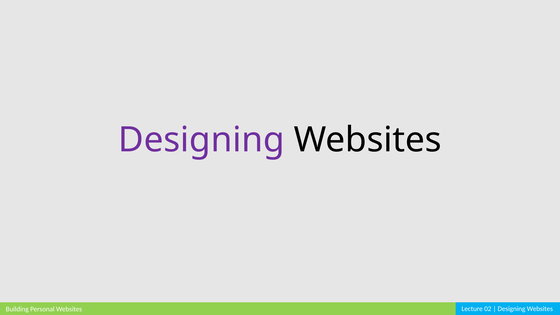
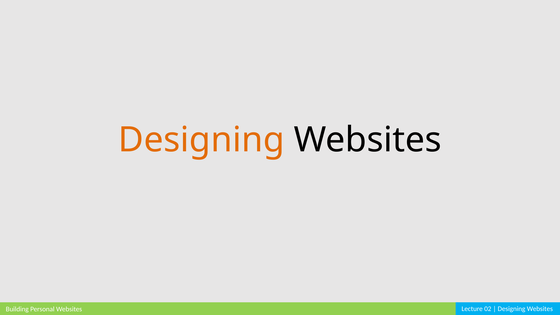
Designing at (201, 140) colour: purple -> orange
